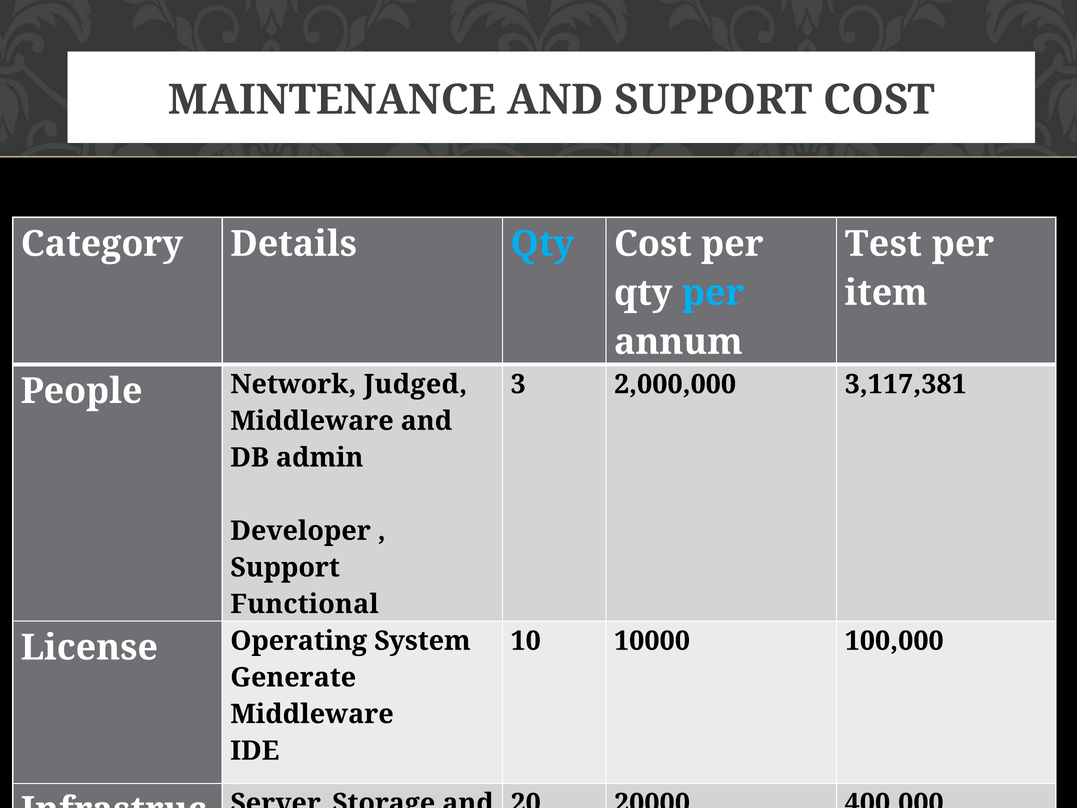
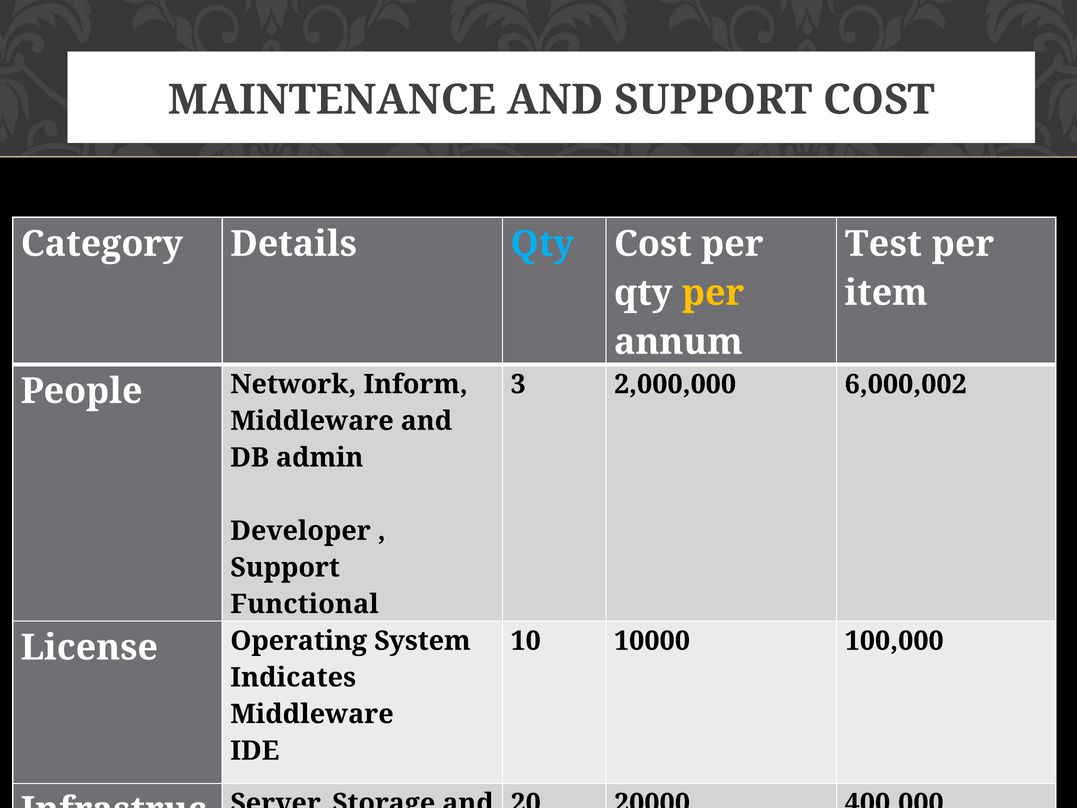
per at (713, 293) colour: light blue -> yellow
3,117,381: 3,117,381 -> 6,000,002
Judged: Judged -> Inform
Generate: Generate -> Indicates
